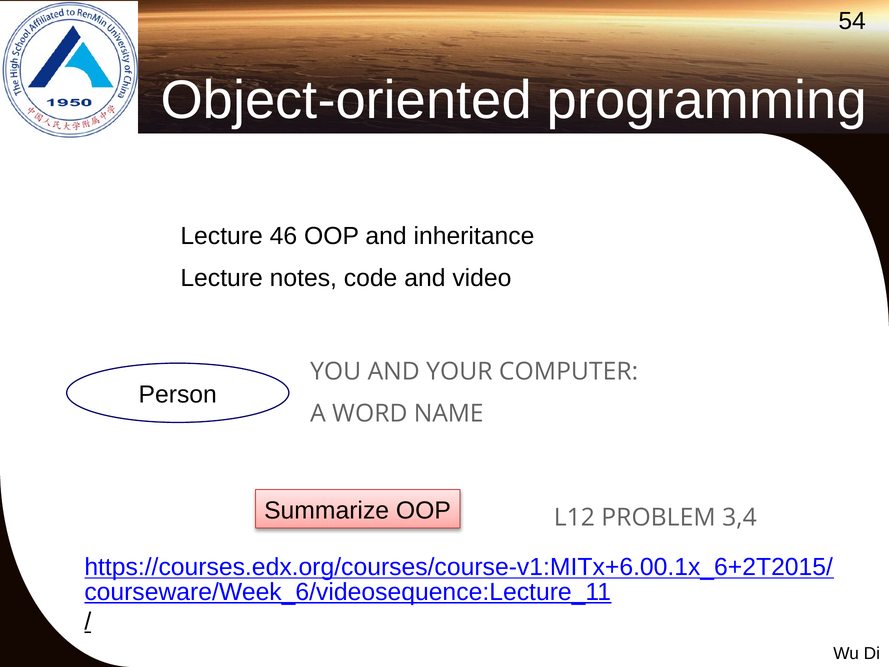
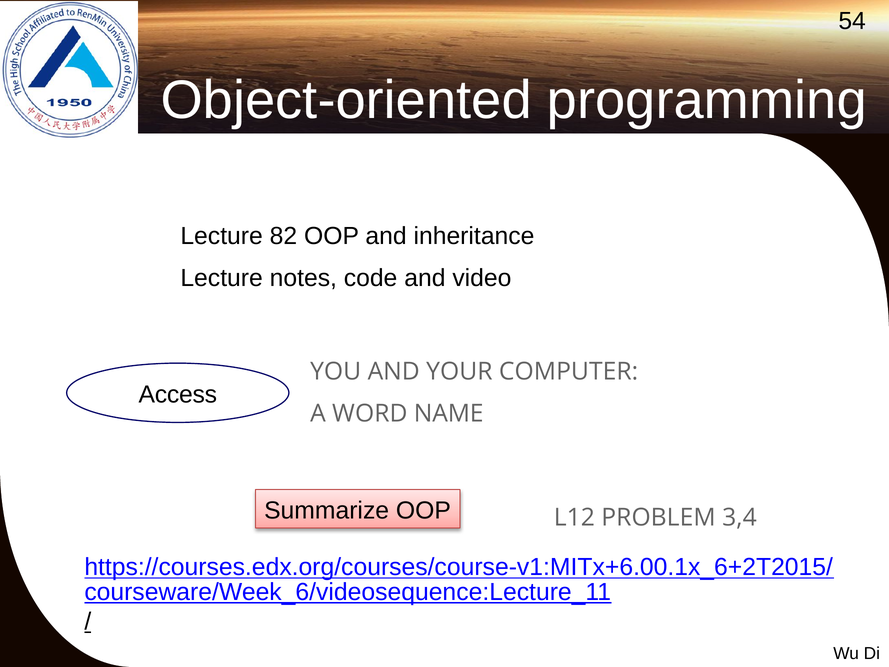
46: 46 -> 82
Person: Person -> Access
